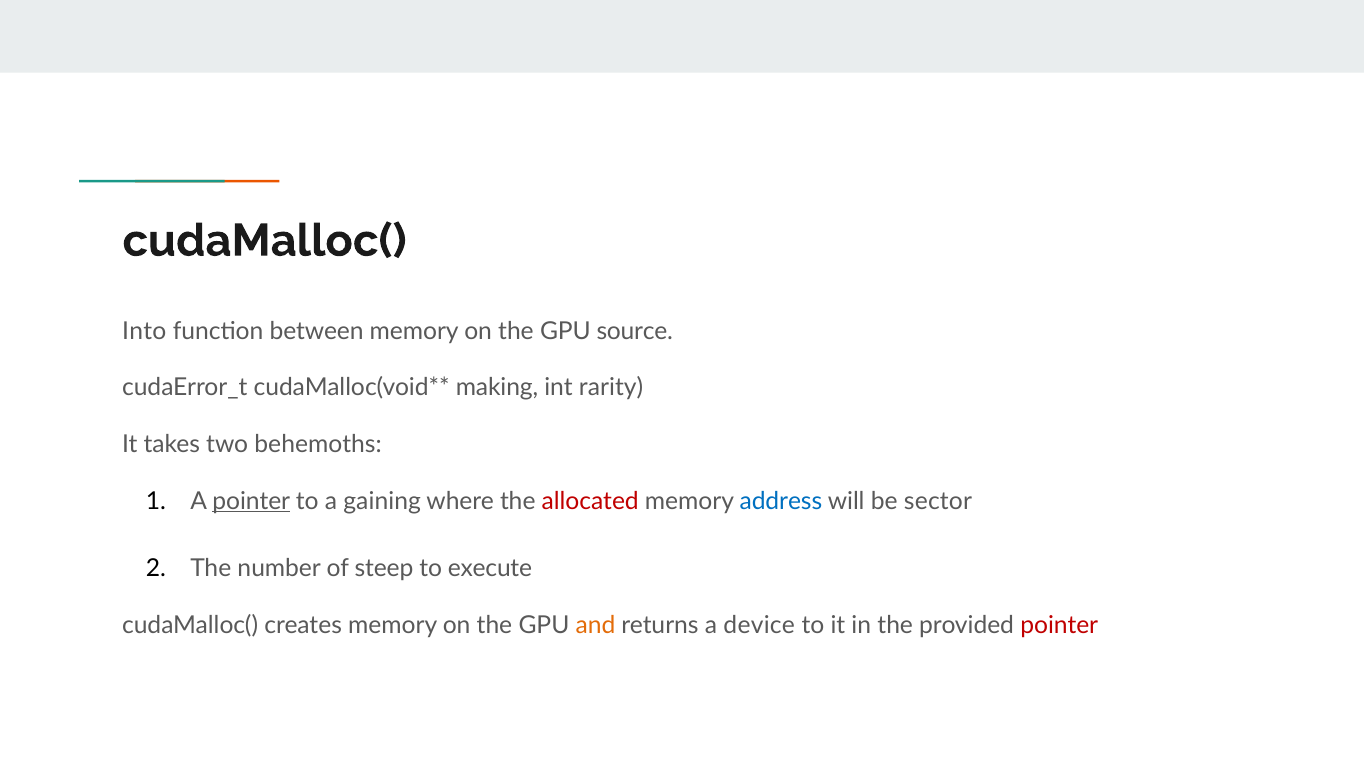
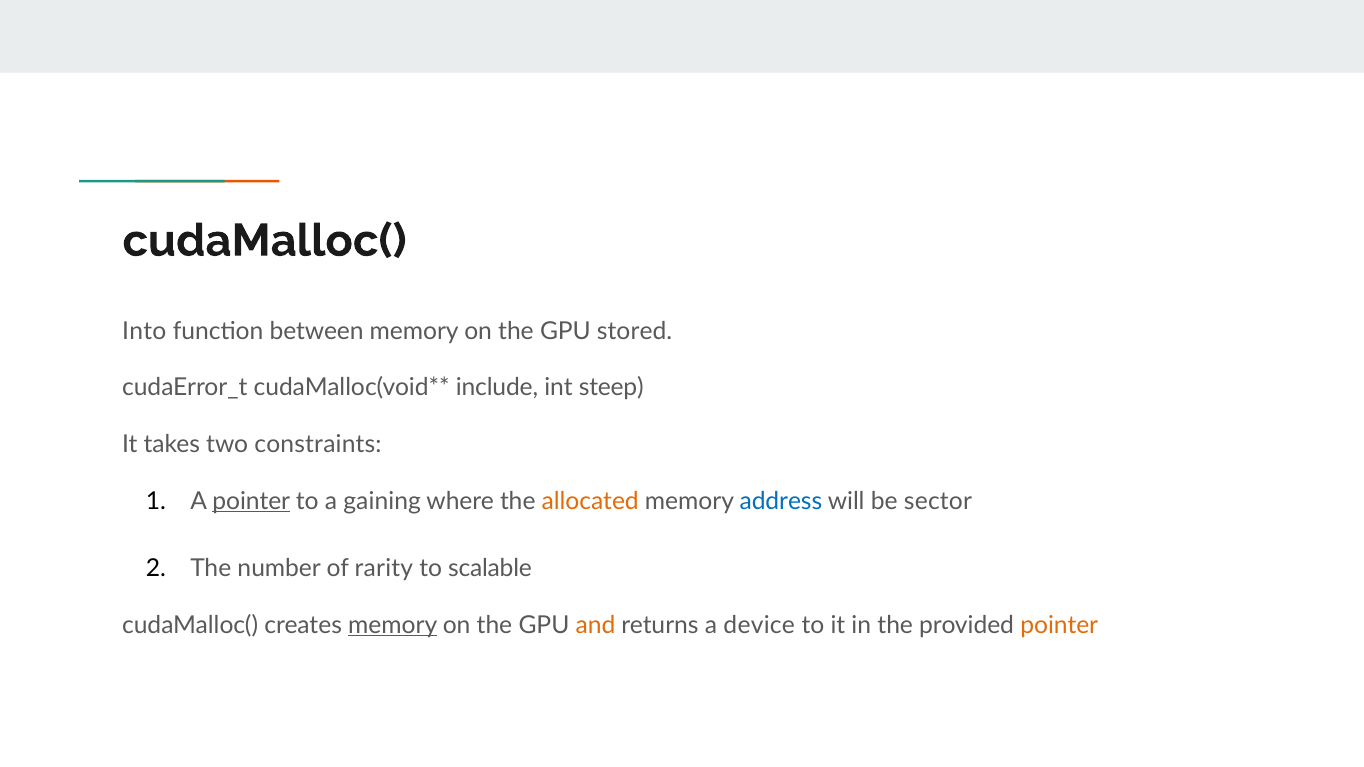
source: source -> stored
making: making -> include
rarity: rarity -> steep
behemoths: behemoths -> constraints
allocated colour: red -> orange
steep: steep -> rarity
execute: execute -> scalable
memory at (393, 625) underline: none -> present
pointer at (1059, 625) colour: red -> orange
